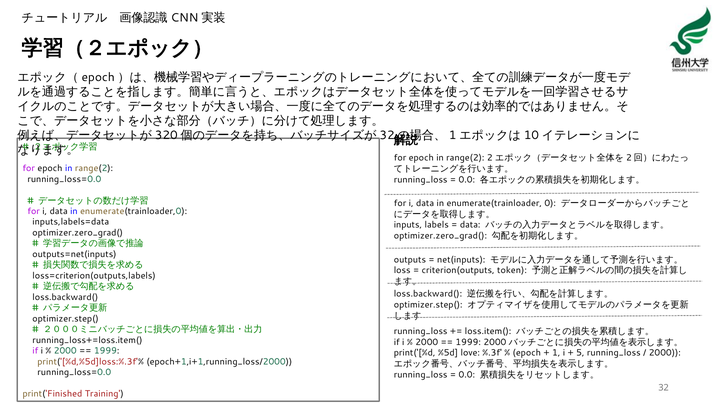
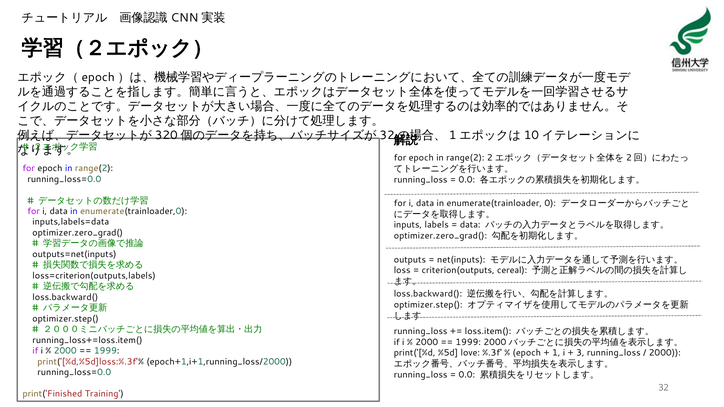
token: token -> cereal
5: 5 -> 3
